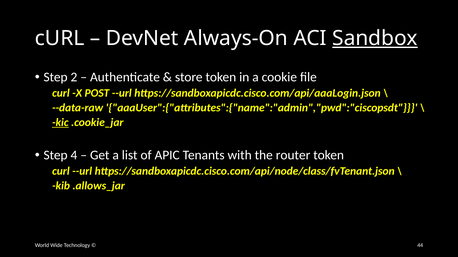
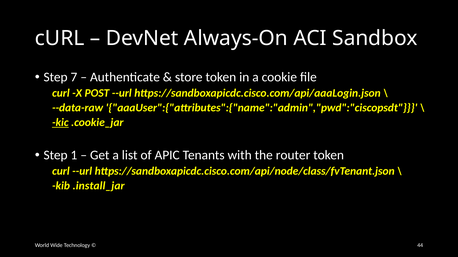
Sandbox underline: present -> none
2: 2 -> 7
4: 4 -> 1
.allows_jar: .allows_jar -> .install_jar
